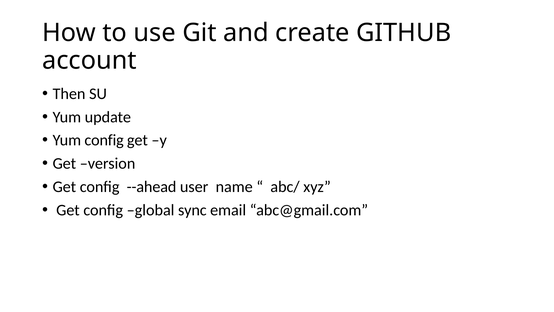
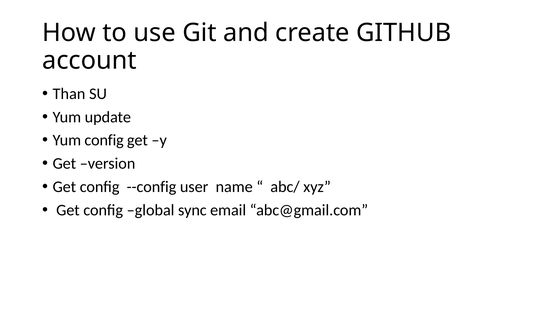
Then: Then -> Than
--ahead: --ahead -> --config
